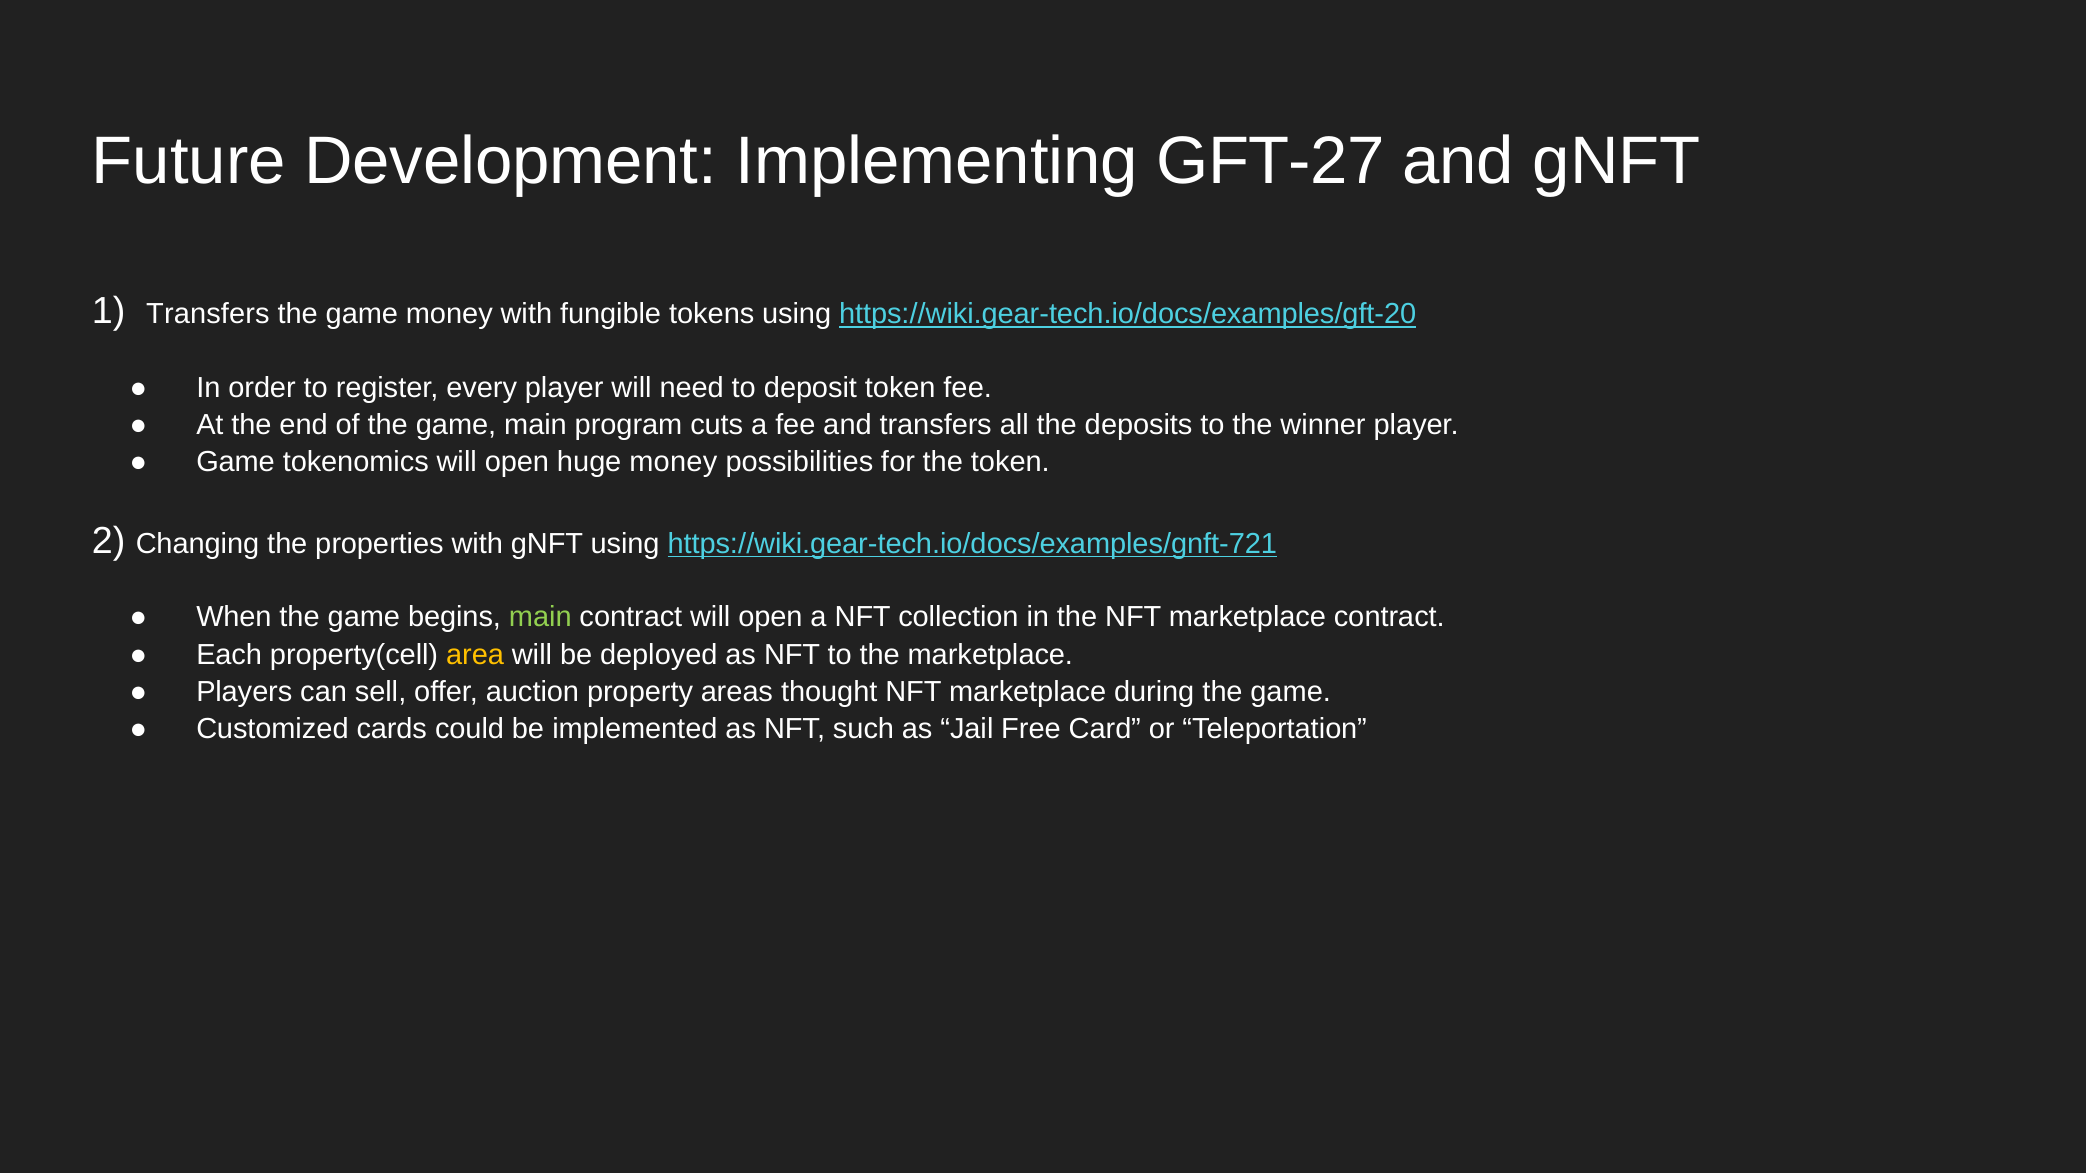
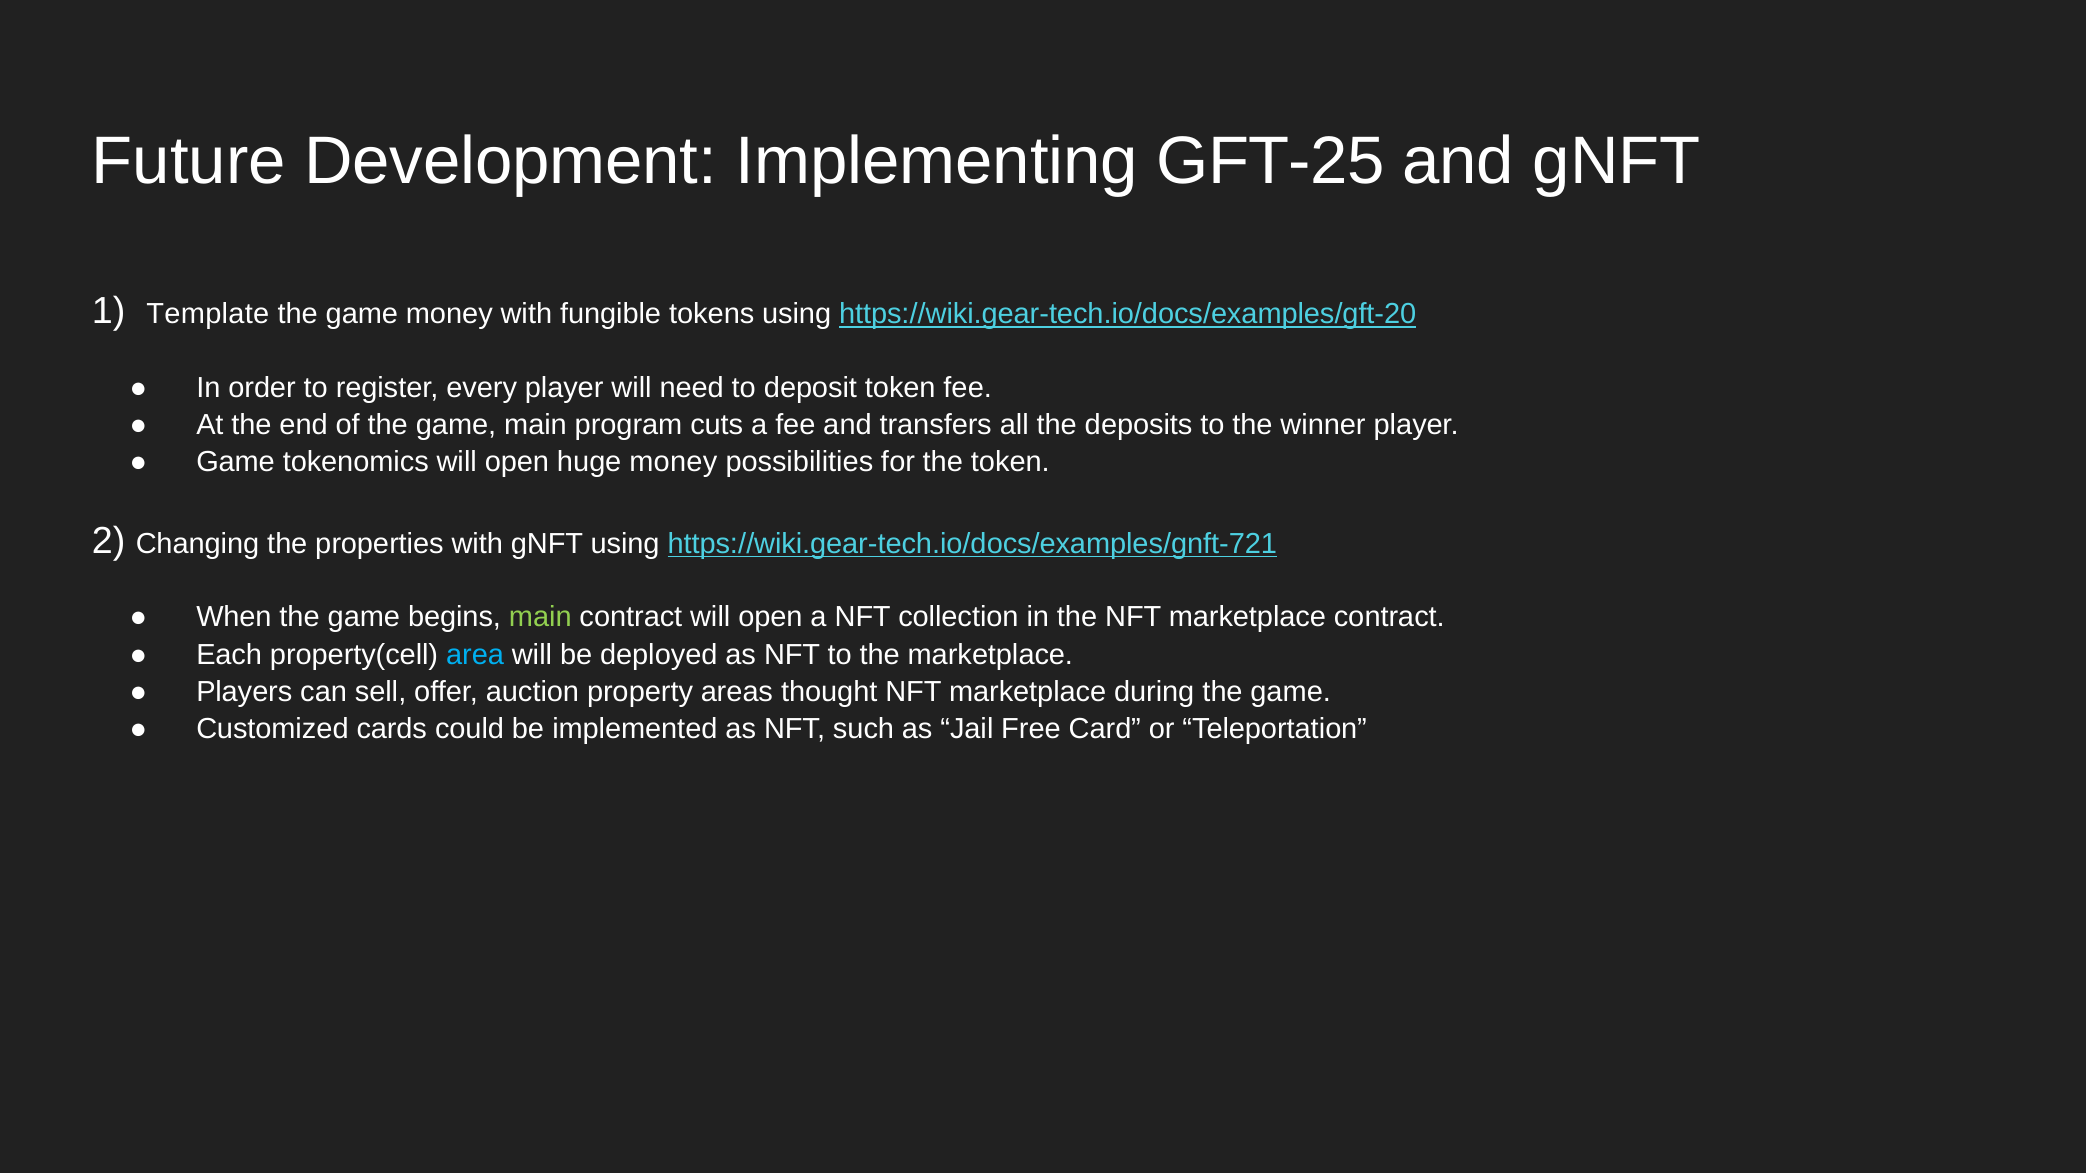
GFT-27: GFT-27 -> GFT-25
1 Transfers: Transfers -> Template
area colour: yellow -> light blue
